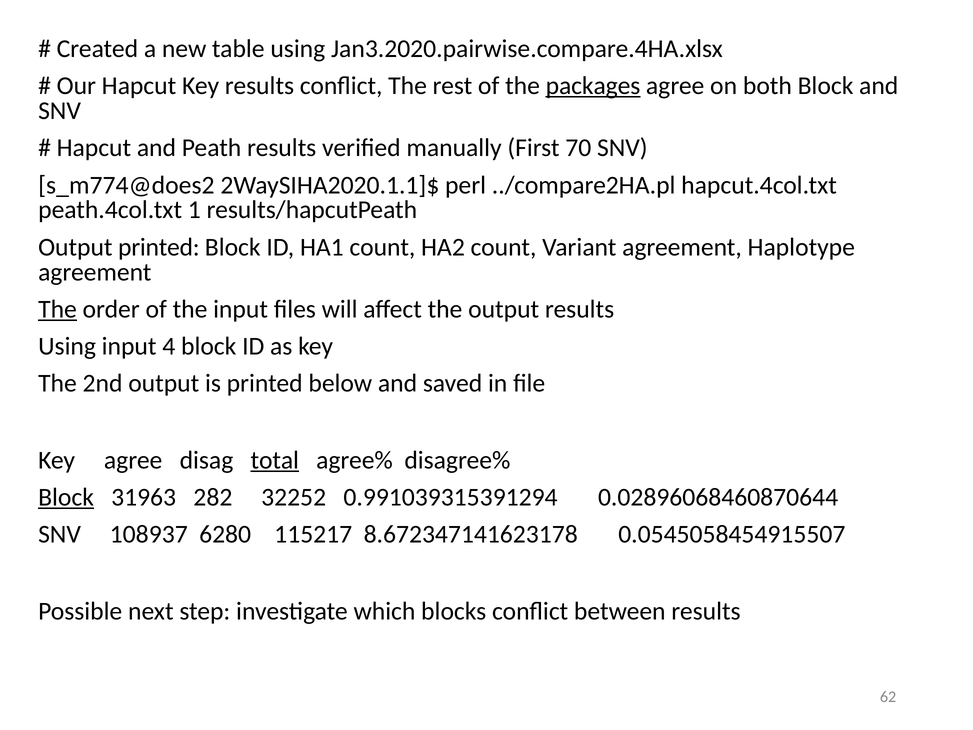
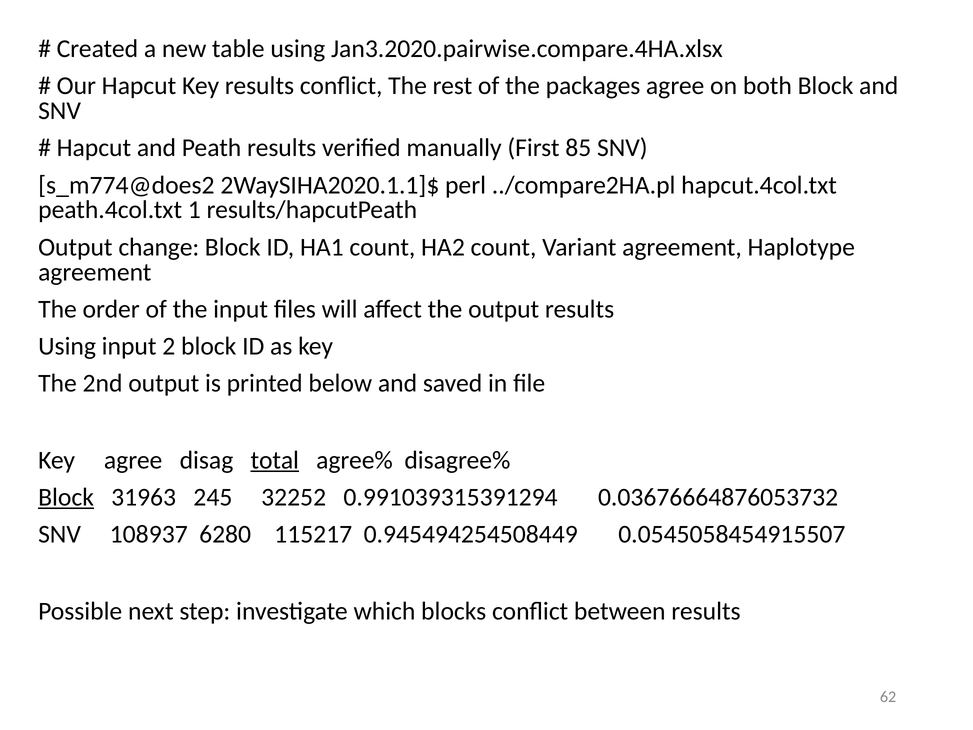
packages underline: present -> none
70: 70 -> 85
Output printed: printed -> change
The at (58, 309) underline: present -> none
4: 4 -> 2
282: 282 -> 245
0.02896068460870644: 0.02896068460870644 -> 0.03676664876053732
8.672347141623178: 8.672347141623178 -> 0.945494254508449
